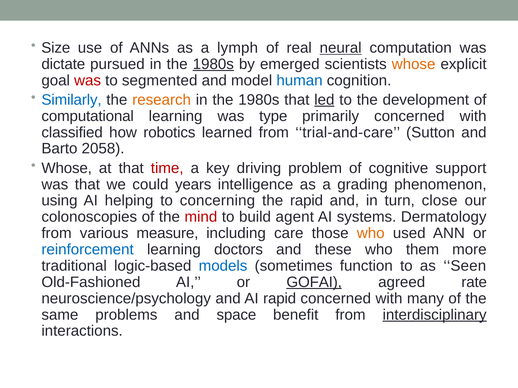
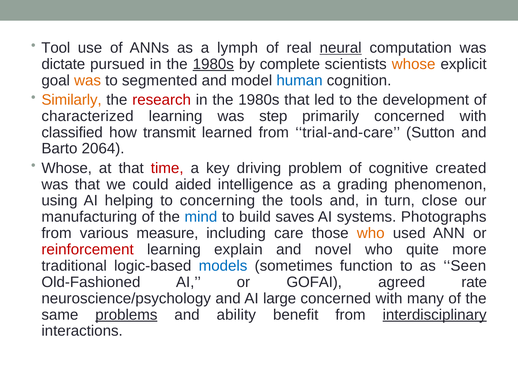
Size: Size -> Tool
emerged: emerged -> complete
was at (88, 81) colour: red -> orange
Similarly colour: blue -> orange
research colour: orange -> red
led underline: present -> none
computational: computational -> characterized
type: type -> step
robotics: robotics -> transmit
2058: 2058 -> 2064
support: support -> created
years: years -> aided
the rapid: rapid -> tools
colonoscopies: colonoscopies -> manufacturing
mind colour: red -> blue
agent: agent -> saves
Dermatology: Dermatology -> Photographs
reinforcement colour: blue -> red
doctors: doctors -> explain
these: these -> novel
them: them -> quite
GOFAI underline: present -> none
AI rapid: rapid -> large
problems underline: none -> present
space: space -> ability
